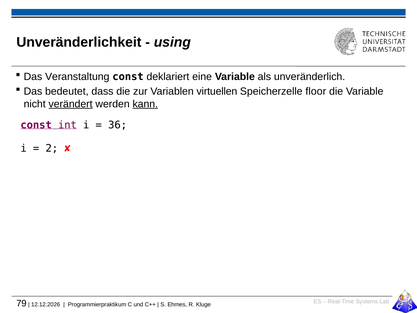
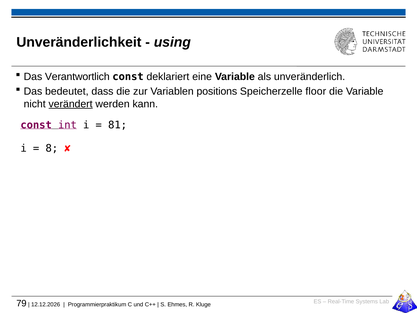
Veranstaltung: Veranstaltung -> Verantwortlich
virtuellen: virtuellen -> positions
kann underline: present -> none
36: 36 -> 81
2: 2 -> 8
